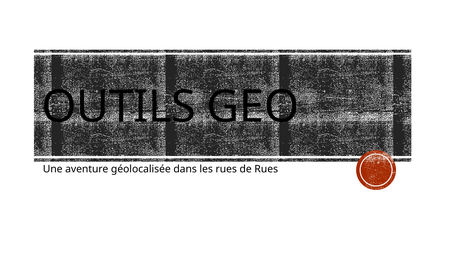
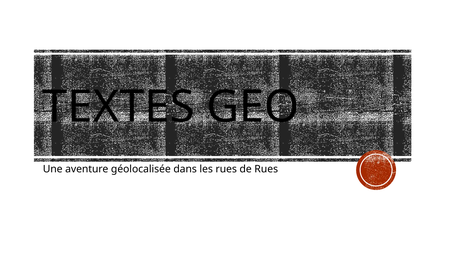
OUTILS: OUTILS -> TEXTES
